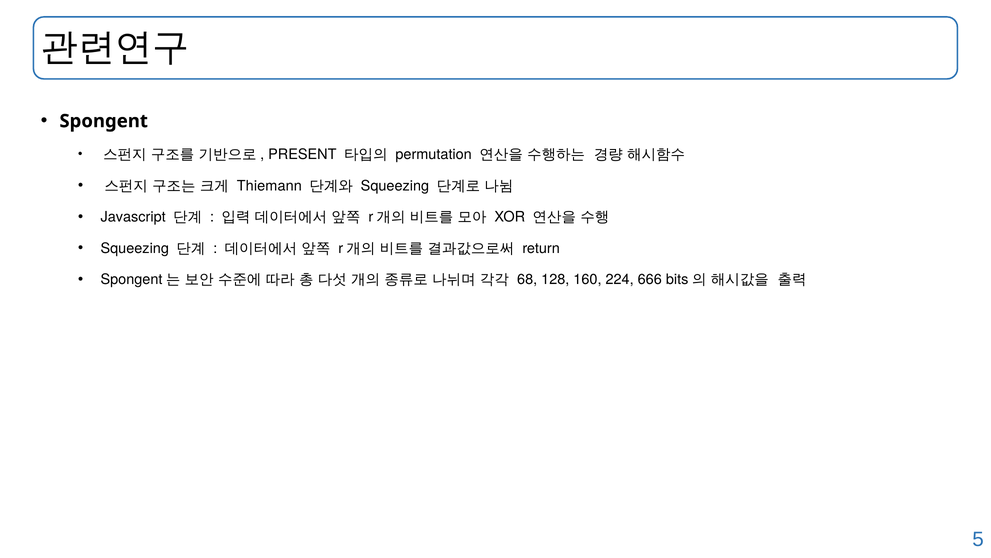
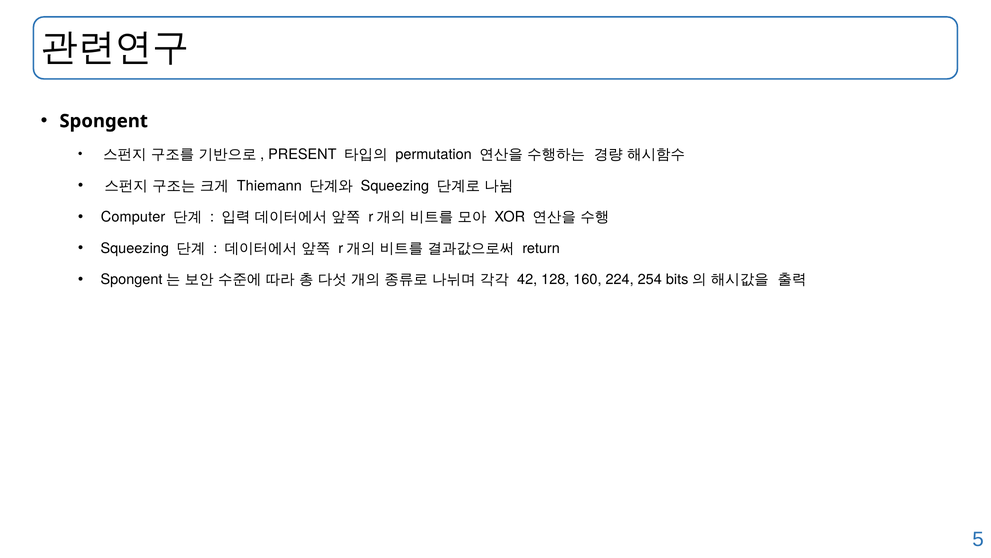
Javascript: Javascript -> Computer
68: 68 -> 42
666: 666 -> 254
